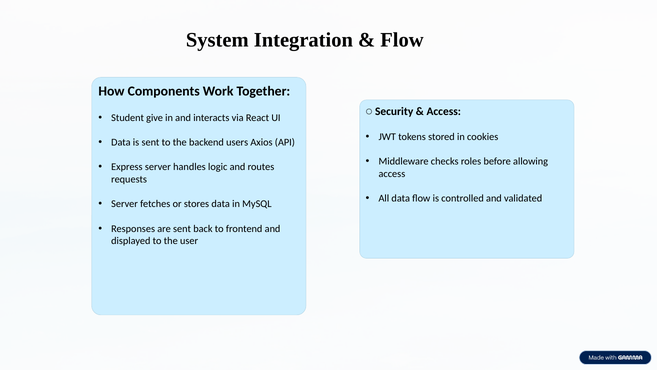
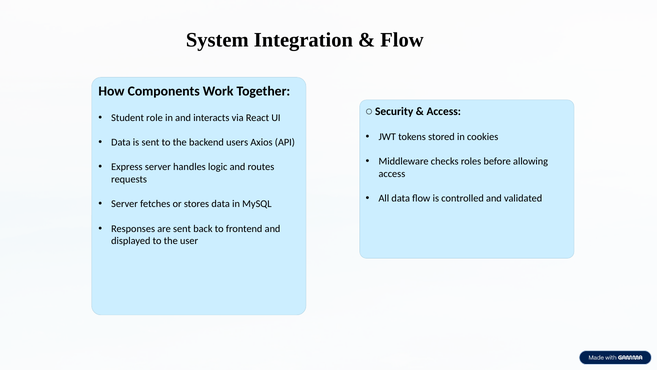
give: give -> role
